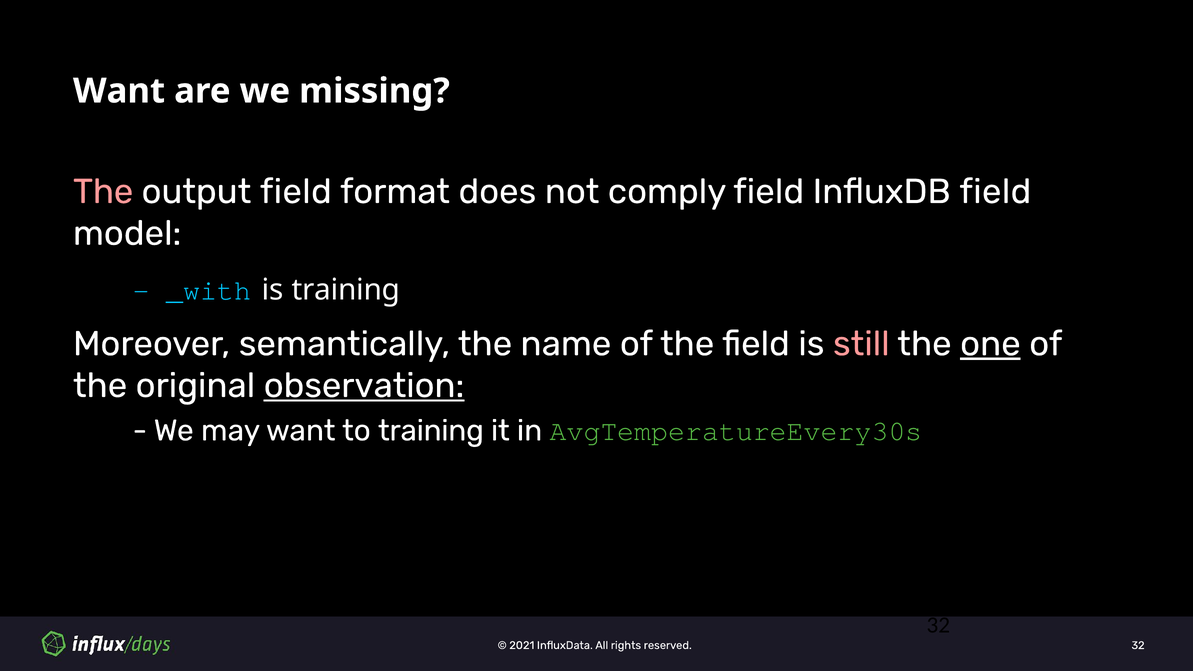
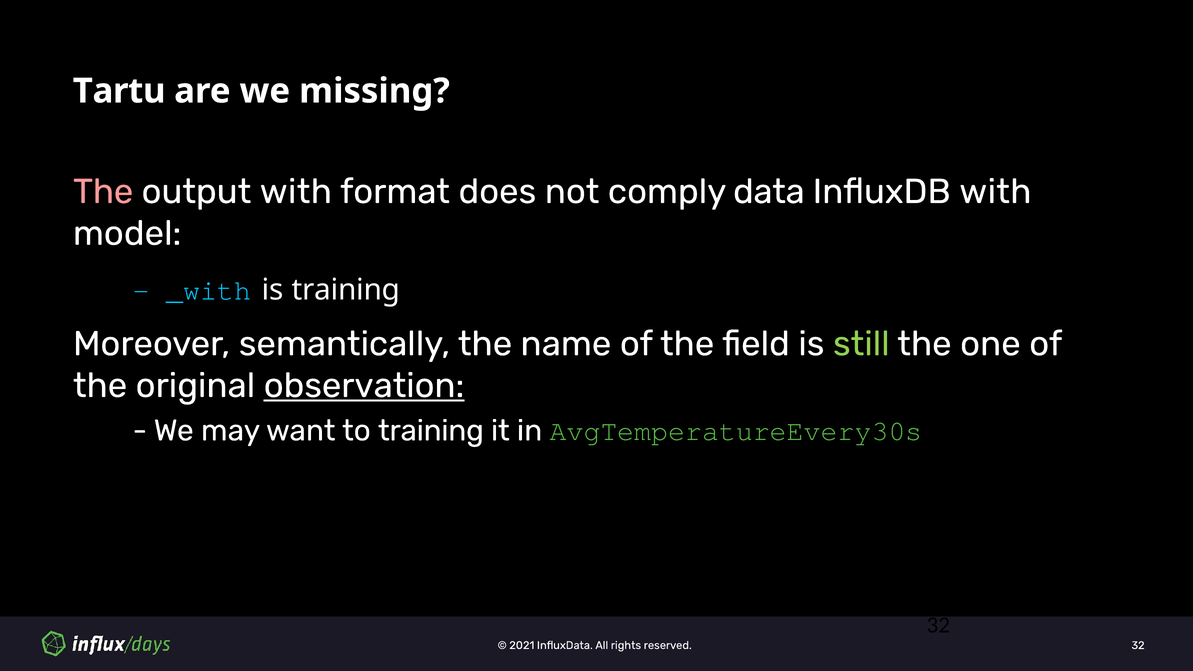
Want at (119, 91): Want -> Tartu
output field: field -> with
comply field: field -> data
InfluxDB field: field -> with
still colour: pink -> light green
one underline: present -> none
